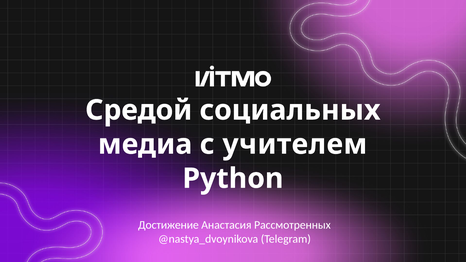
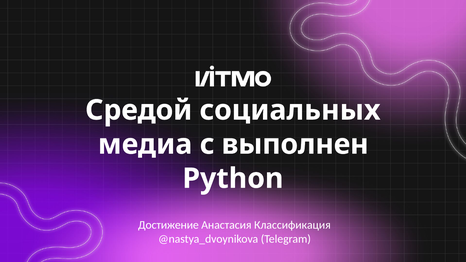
учителем: учителем -> выполнен
Рассмотренных: Рассмотренных -> Классификация
